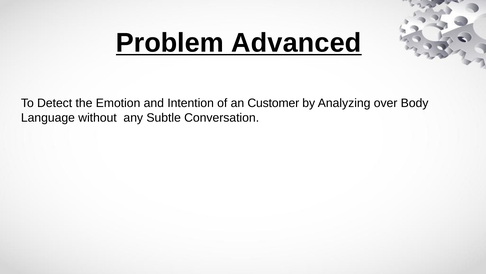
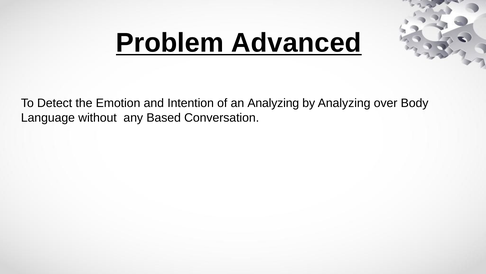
an Customer: Customer -> Analyzing
Subtle: Subtle -> Based
